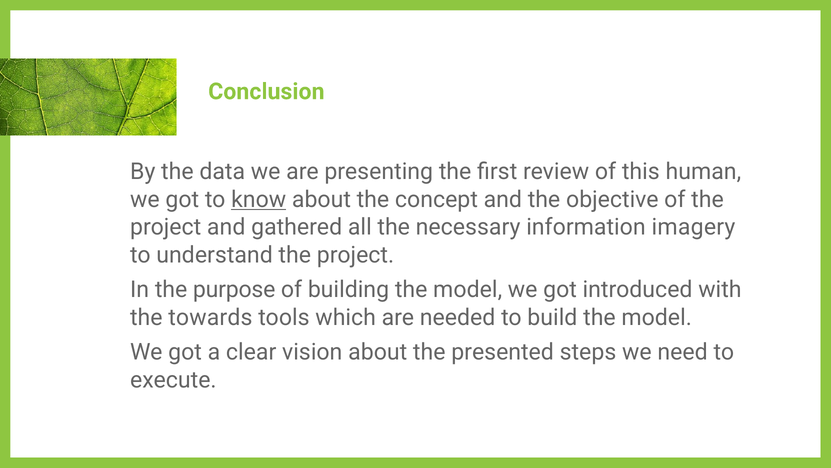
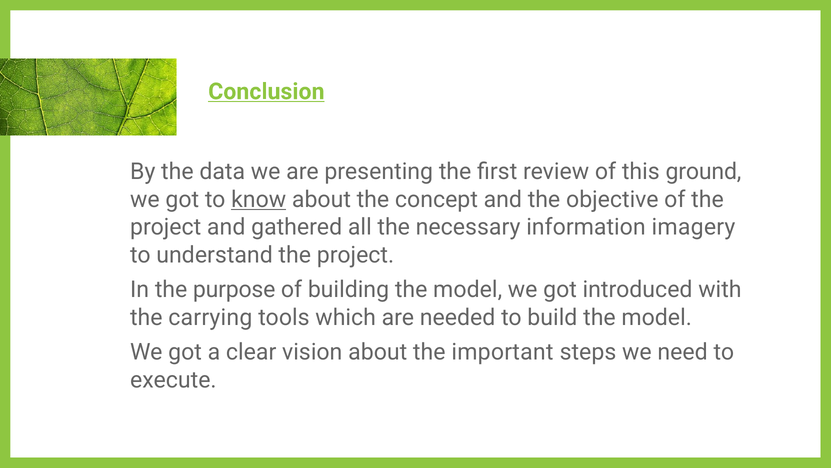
Conclusion underline: none -> present
human: human -> ground
towards: towards -> carrying
presented: presented -> important
